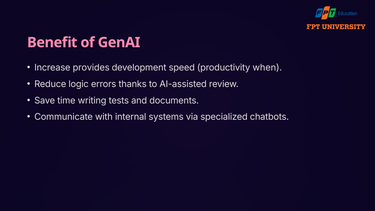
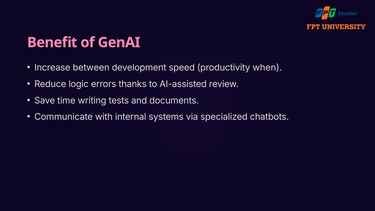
provides: provides -> between
